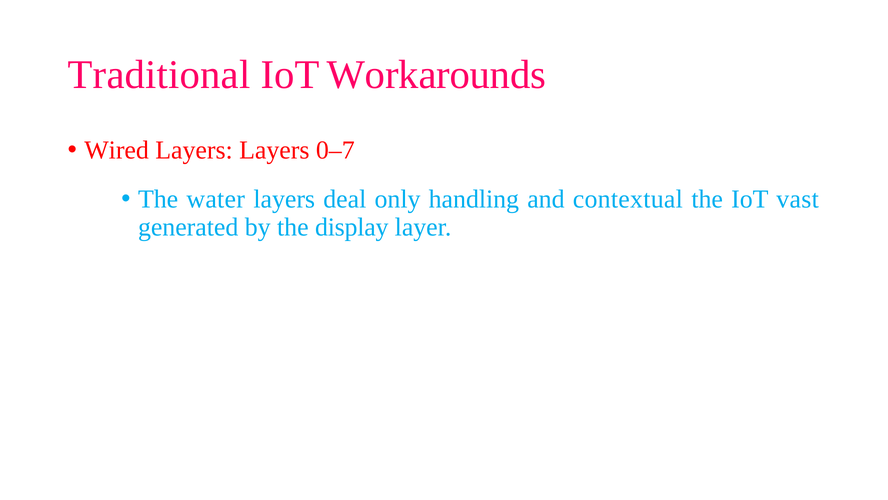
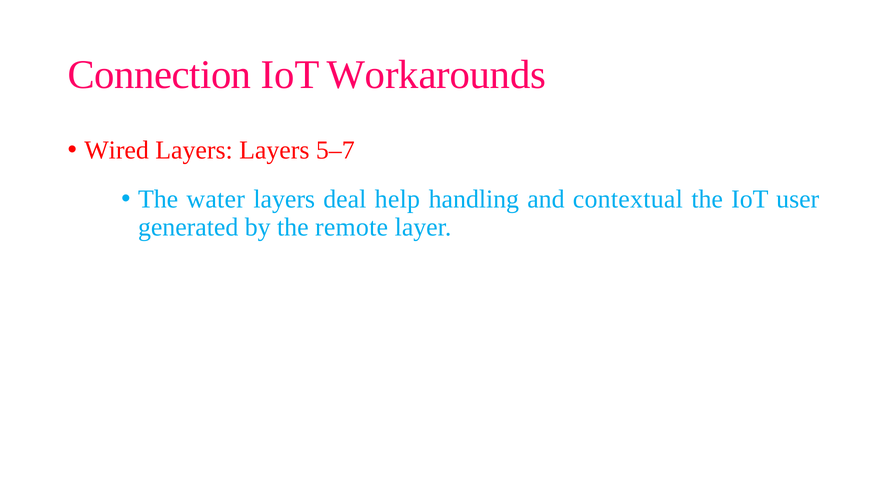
Traditional: Traditional -> Connection
0–7: 0–7 -> 5–7
only: only -> help
vast: vast -> user
display: display -> remote
